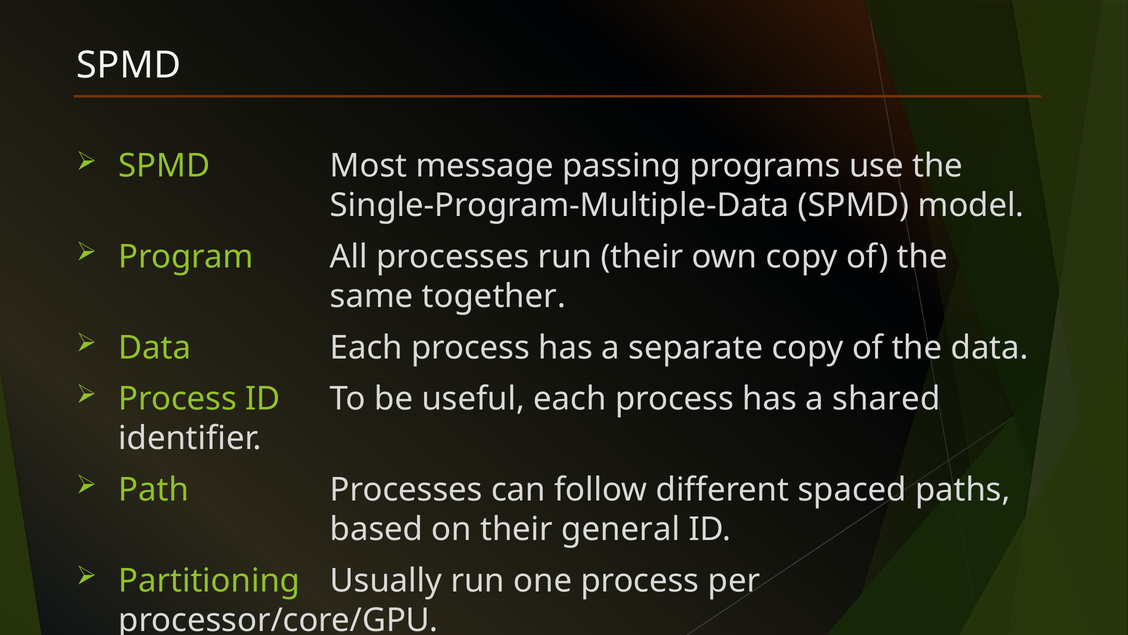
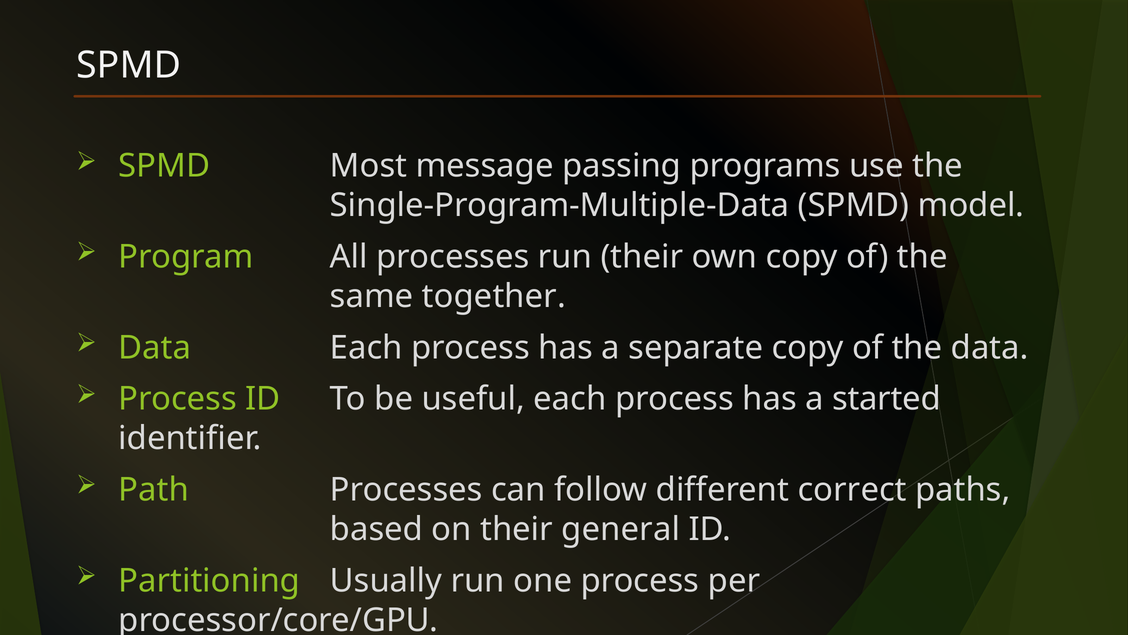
shared: shared -> started
spaced: spaced -> correct
